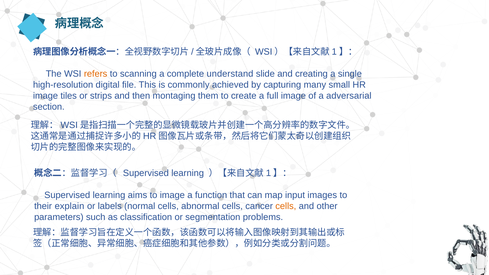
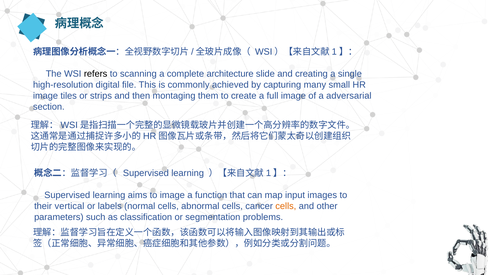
refers colour: orange -> black
understand: understand -> architecture
explain: explain -> vertical
